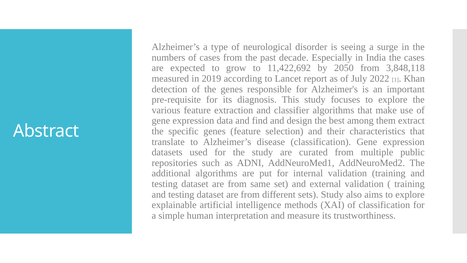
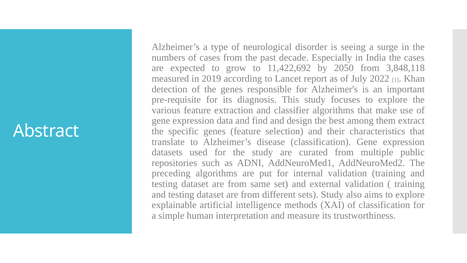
additional: additional -> preceding
